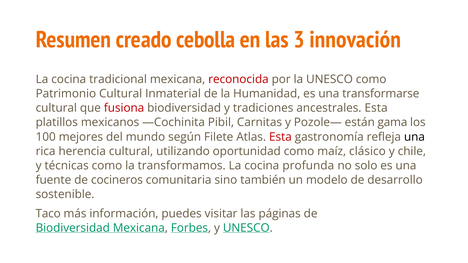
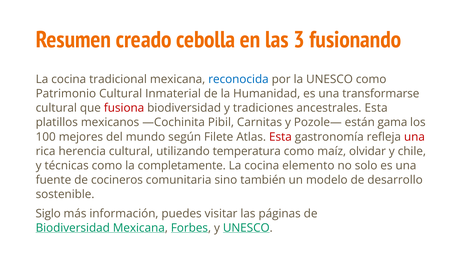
innovación: innovación -> fusionando
reconocida colour: red -> blue
una at (414, 137) colour: black -> red
oportunidad: oportunidad -> temperatura
clásico: clásico -> olvidar
transformamos: transformamos -> completamente
profunda: profunda -> elemento
Taco: Taco -> Siglo
